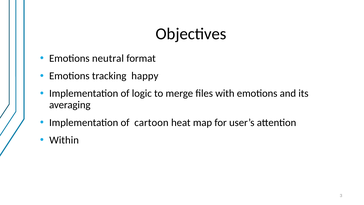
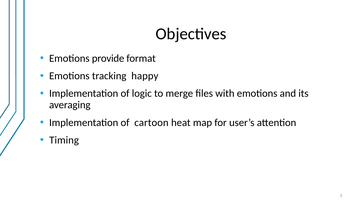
neutral: neutral -> provide
Within: Within -> Timing
